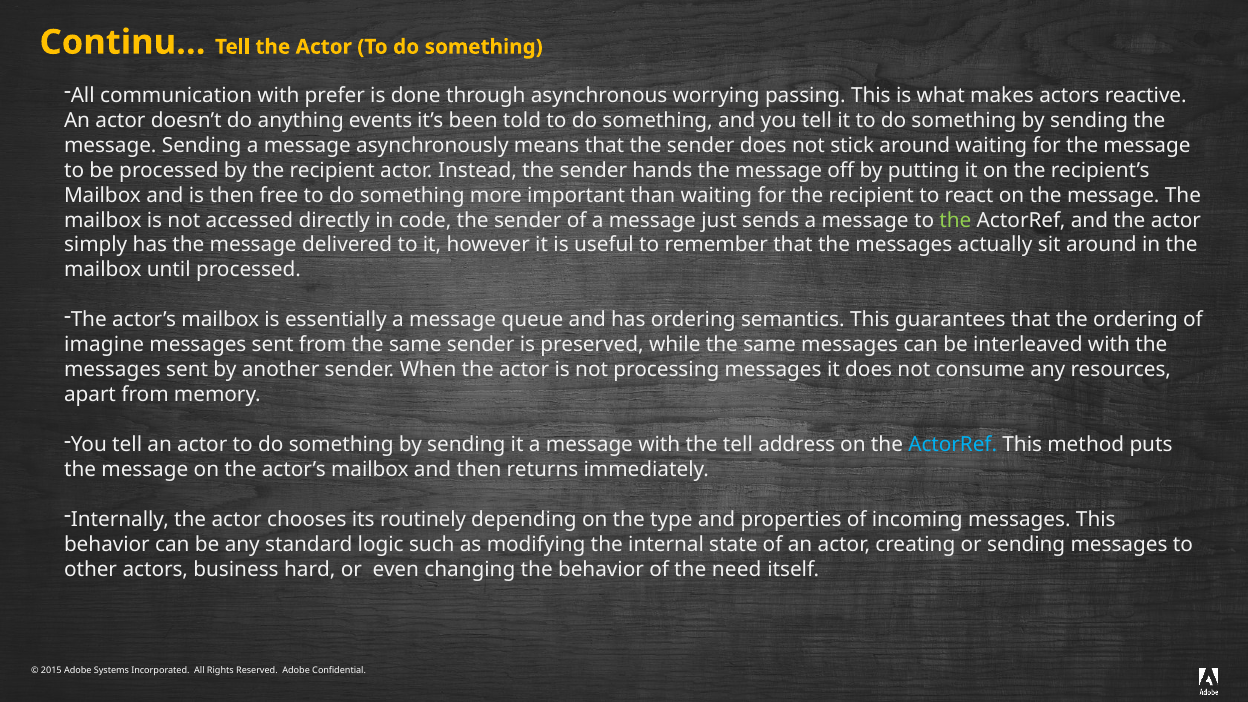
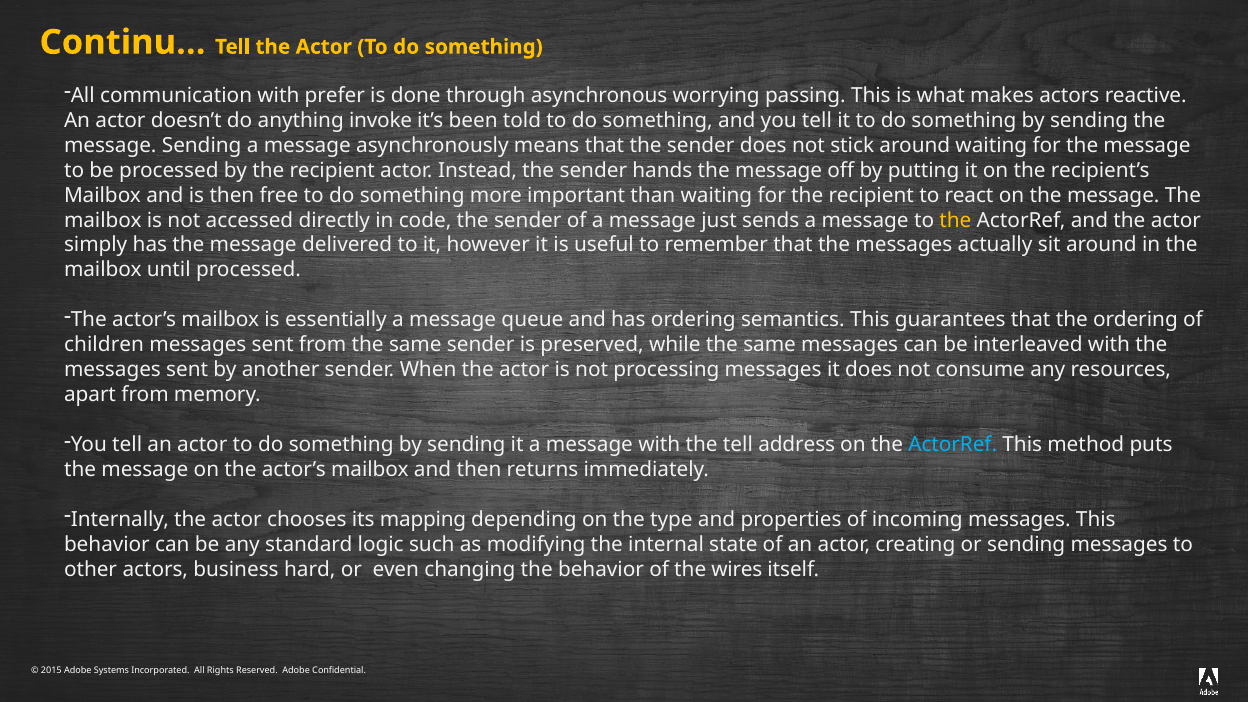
events: events -> invoke
the at (955, 220) colour: light green -> yellow
imagine: imagine -> children
routinely: routinely -> mapping
need: need -> wires
